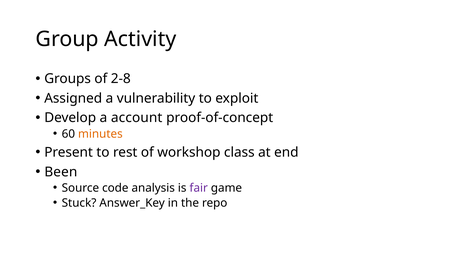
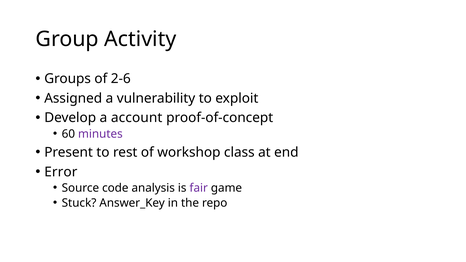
2-8: 2-8 -> 2-6
minutes colour: orange -> purple
Been: Been -> Error
